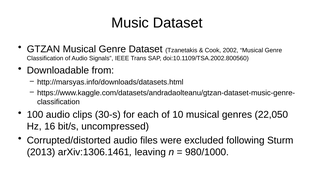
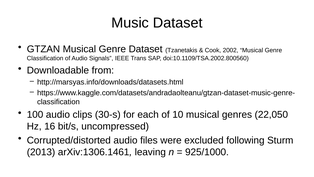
980/1000: 980/1000 -> 925/1000
